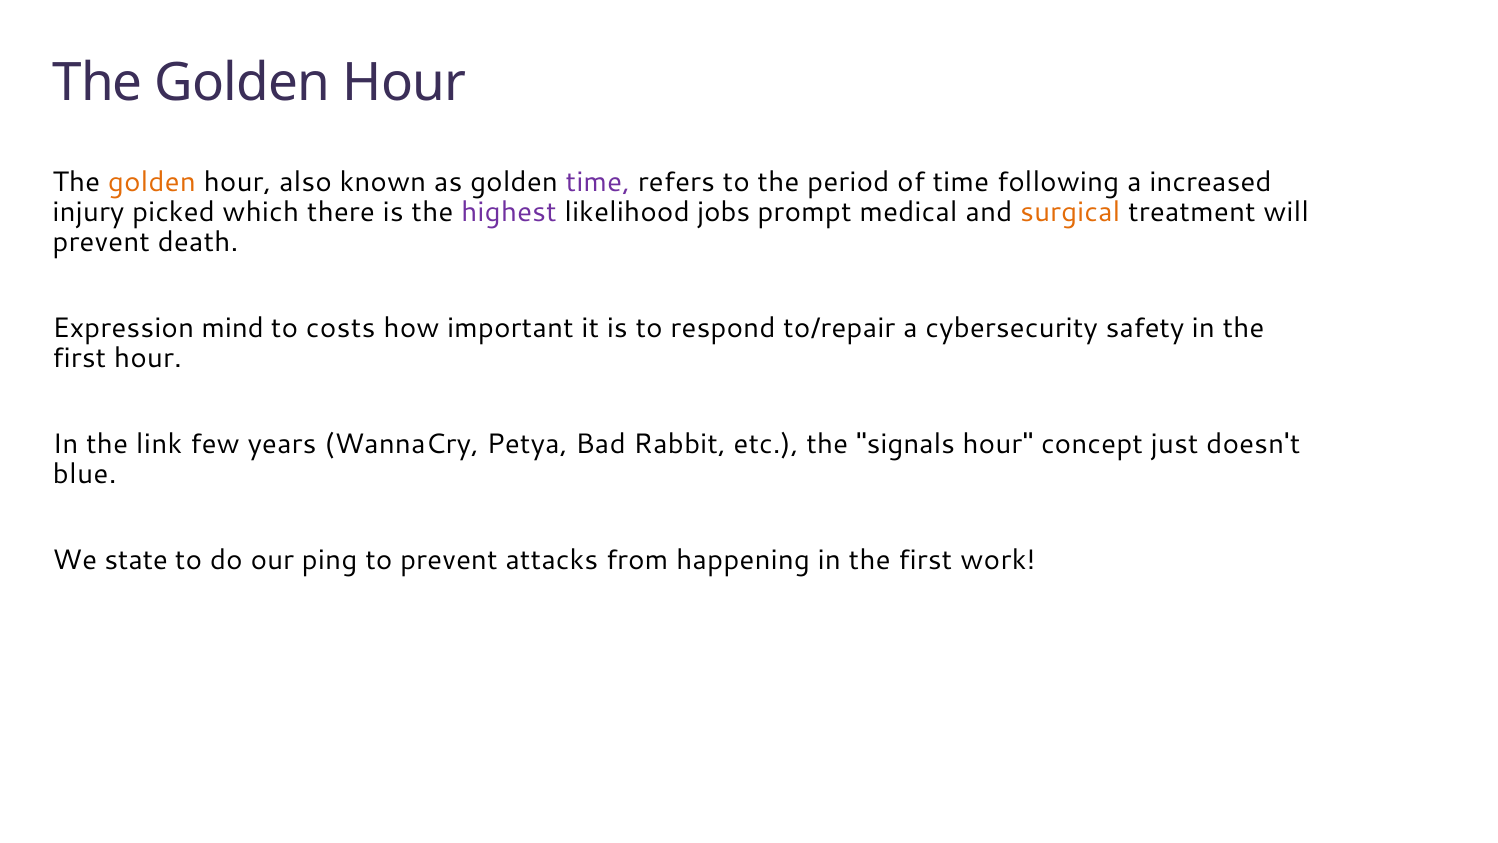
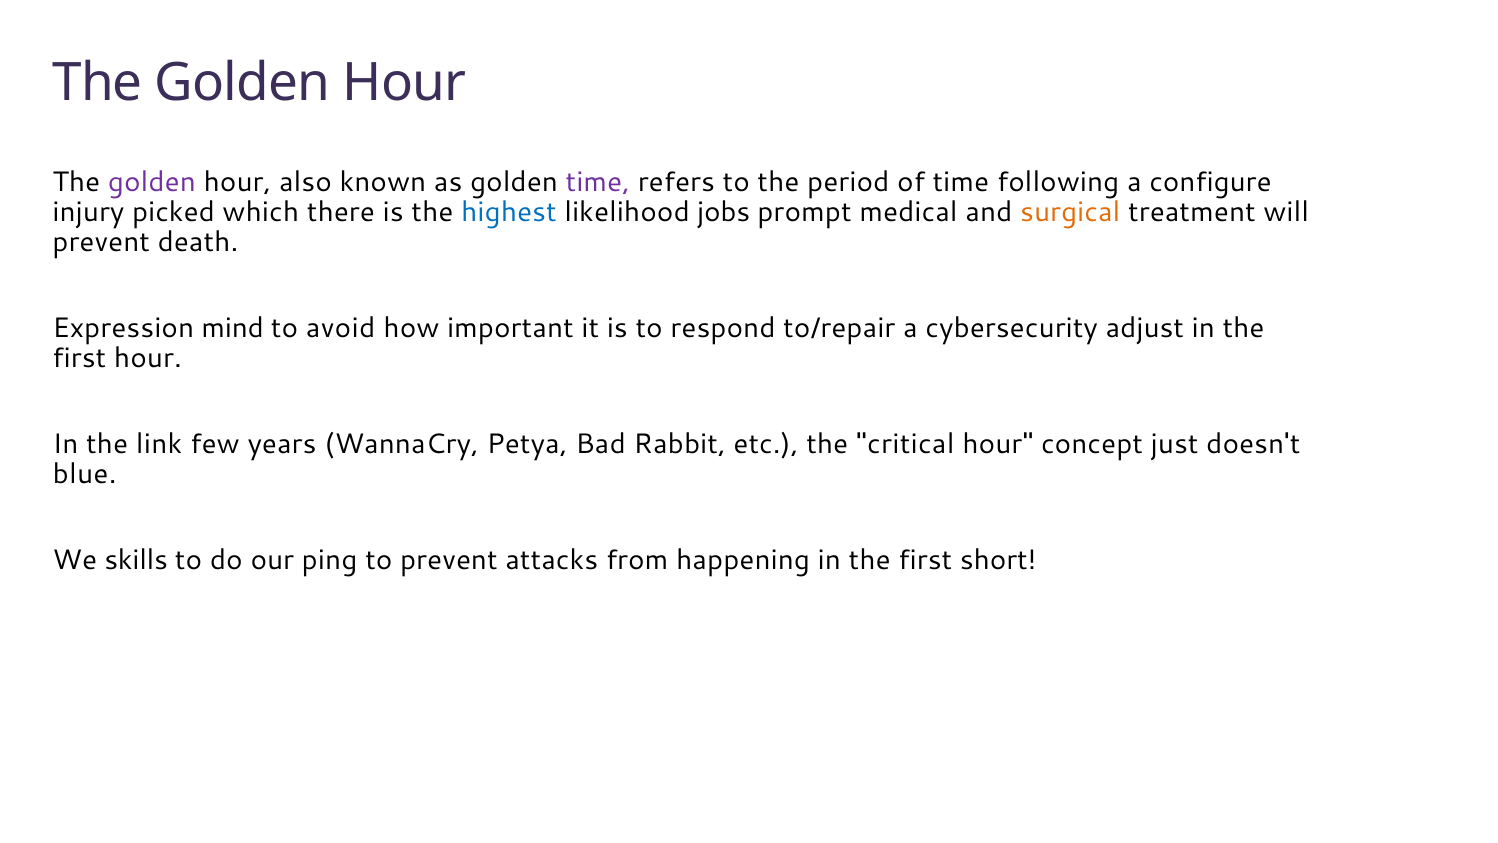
golden at (152, 182) colour: orange -> purple
increased: increased -> configure
highest colour: purple -> blue
costs: costs -> avoid
safety: safety -> adjust
signals: signals -> critical
state: state -> skills
work: work -> short
